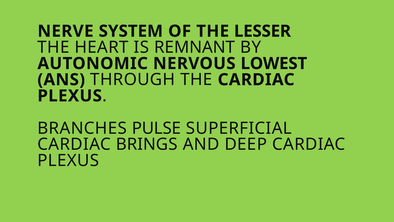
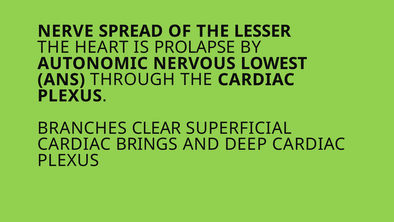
SYSTEM: SYSTEM -> SPREAD
REMNANT: REMNANT -> PROLAPSE
PULSE: PULSE -> CLEAR
